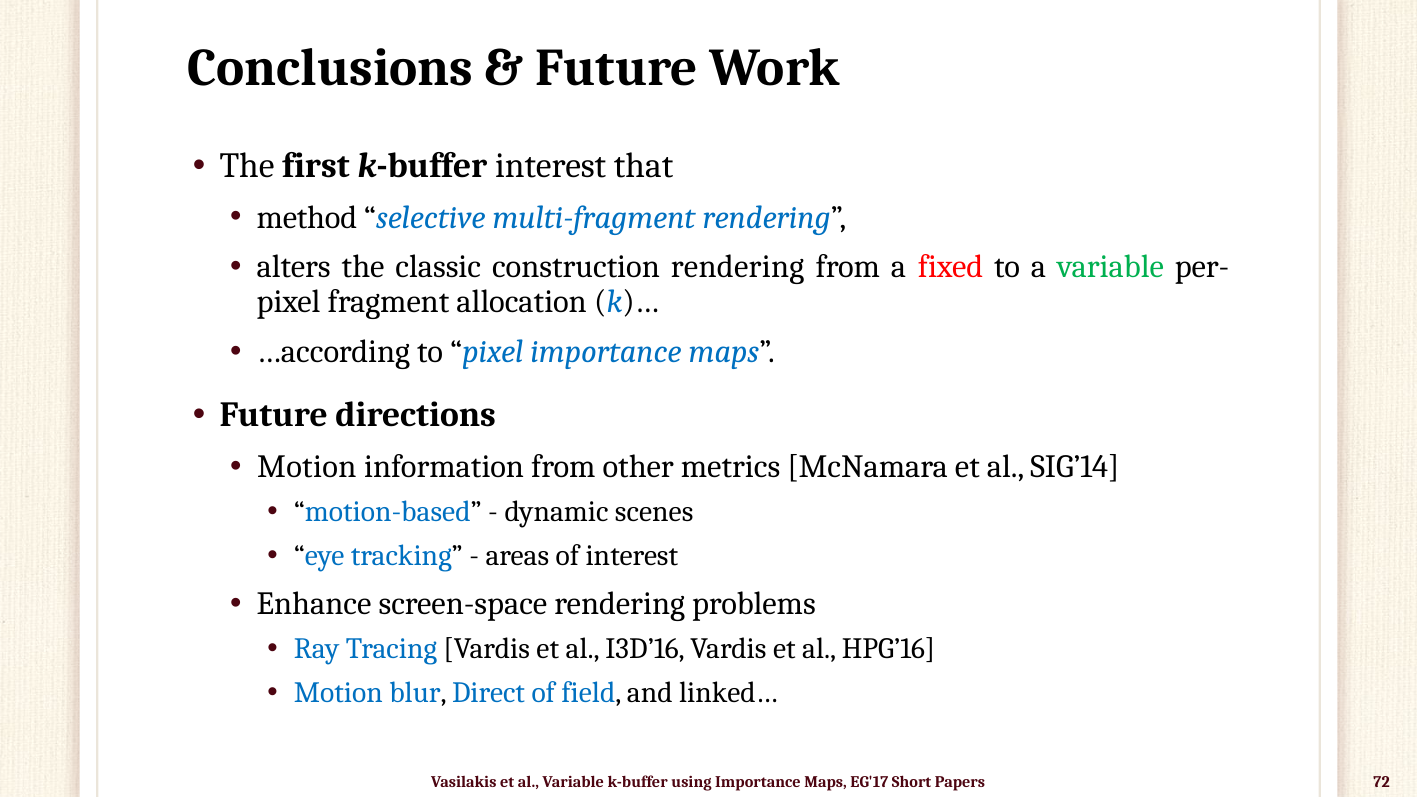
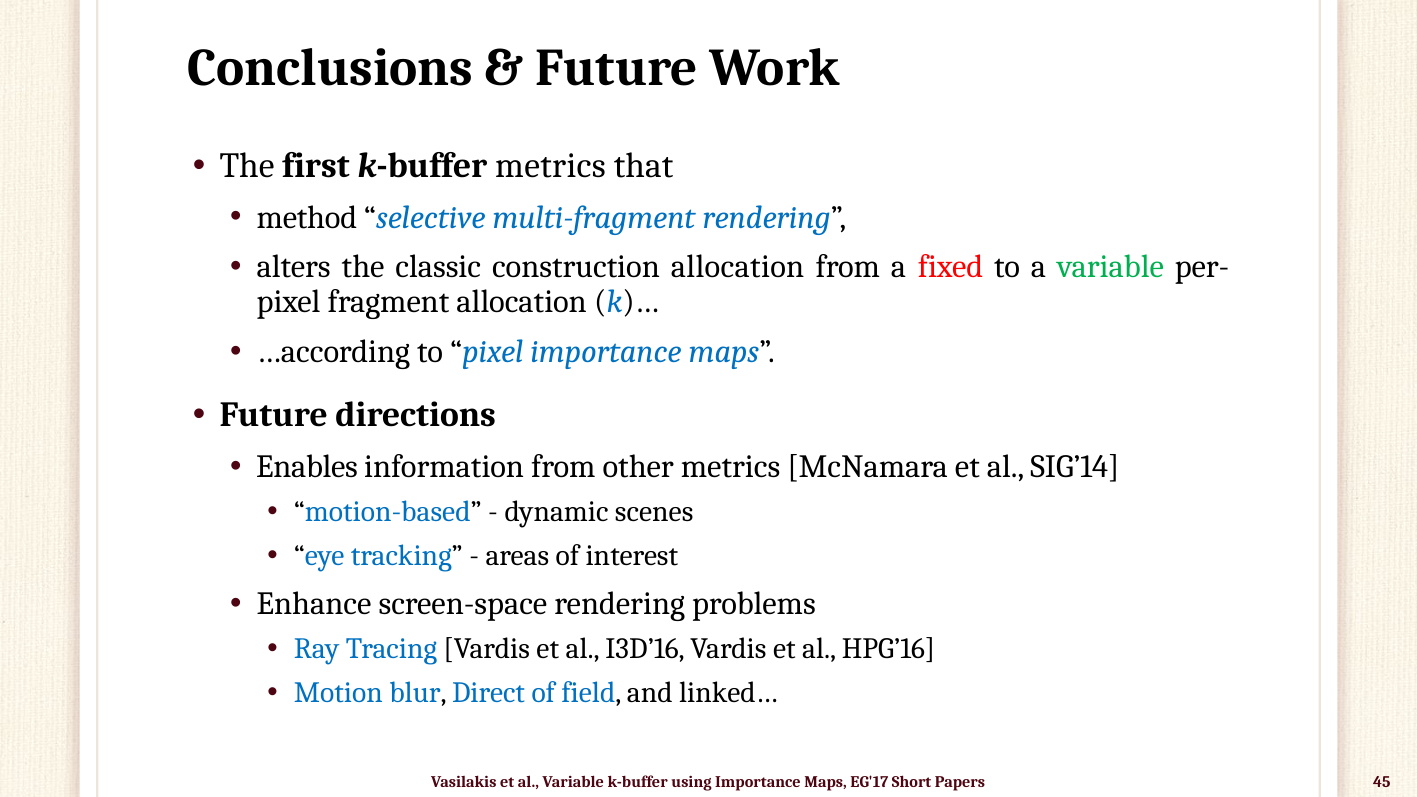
k-buffer interest: interest -> metrics
construction rendering: rendering -> allocation
Motion at (307, 467): Motion -> Enables
72: 72 -> 45
